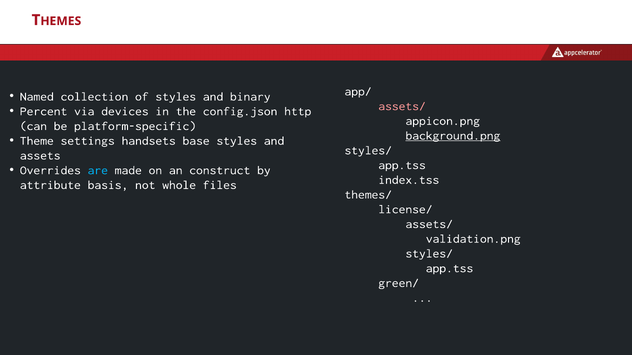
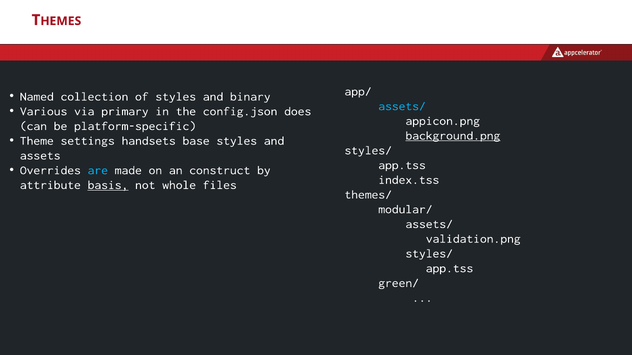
assets/ at (402, 106) colour: pink -> light blue
Percent: Percent -> Various
devices: devices -> primary
http: http -> does
basis underline: none -> present
license/: license/ -> modular/
